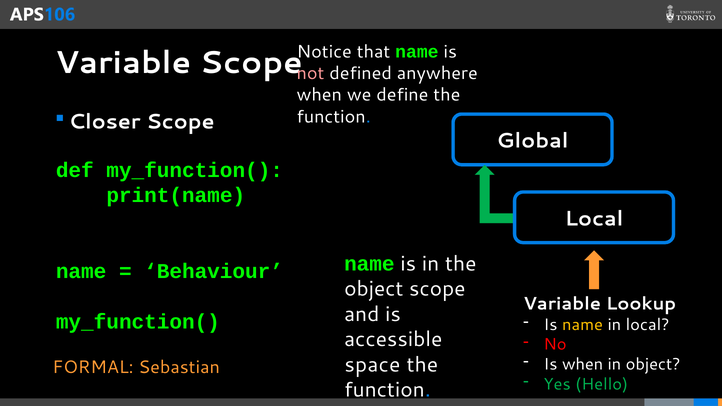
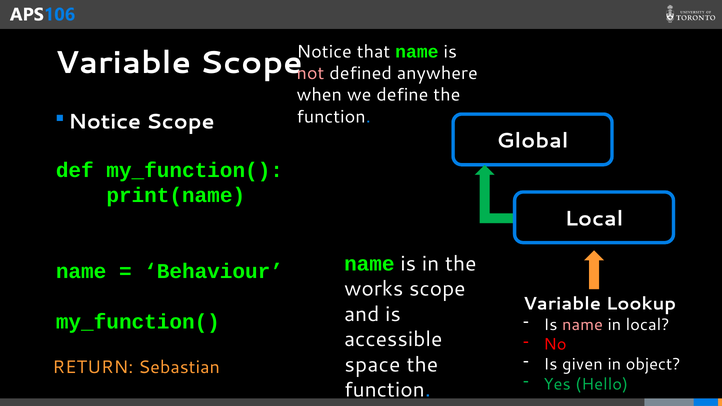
Closer at (105, 122): Closer -> Notice
object at (374, 289): object -> works
name at (583, 325) colour: yellow -> pink
Is when: when -> given
FORMAL: FORMAL -> RETURN
